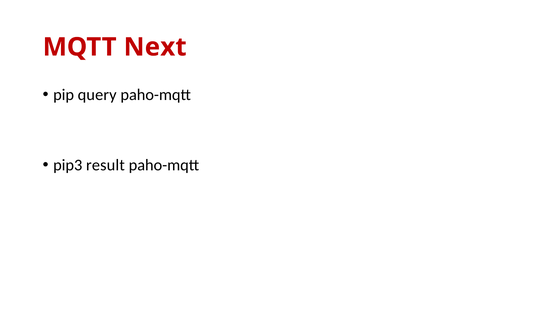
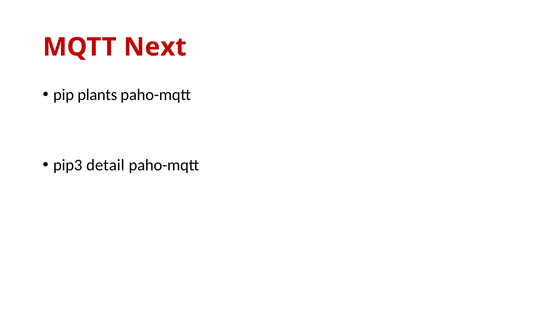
query: query -> plants
result: result -> detail
